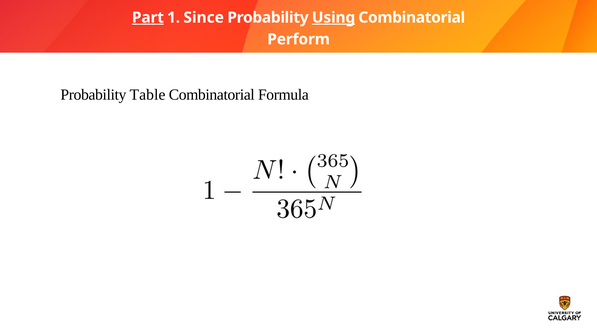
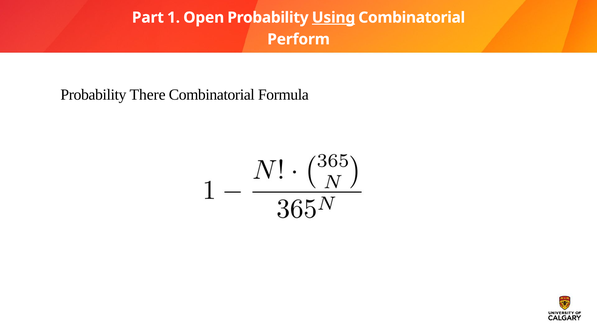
Part underline: present -> none
Since: Since -> Open
Table: Table -> There
